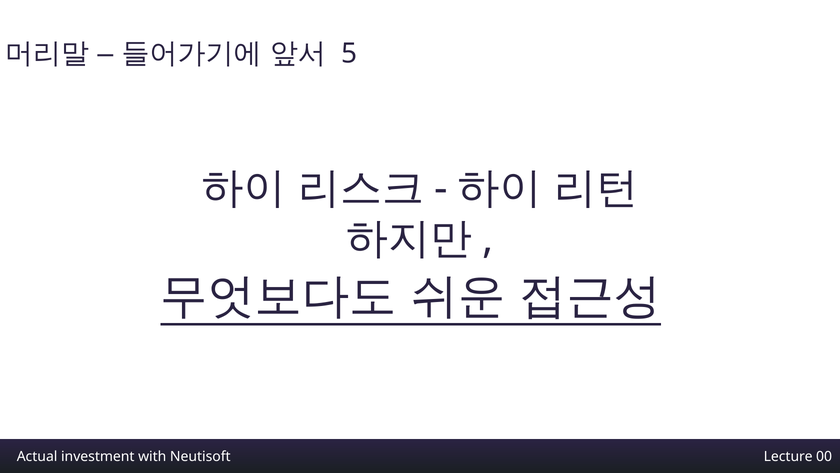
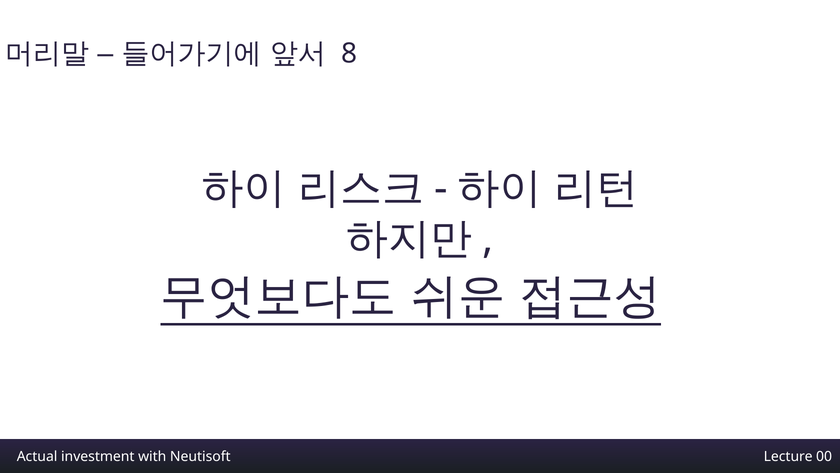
5: 5 -> 8
